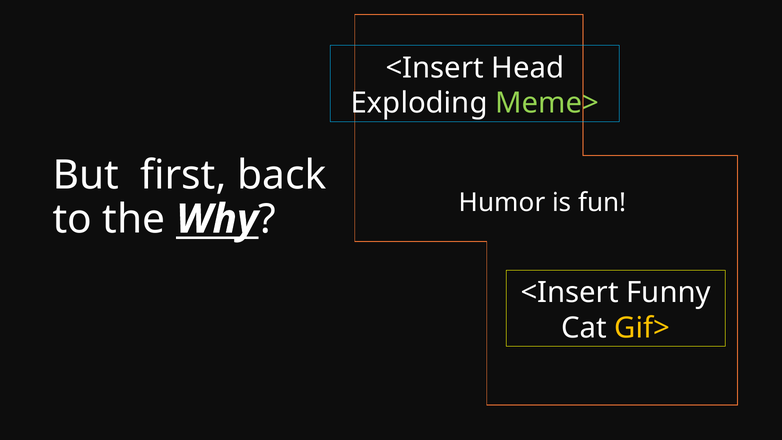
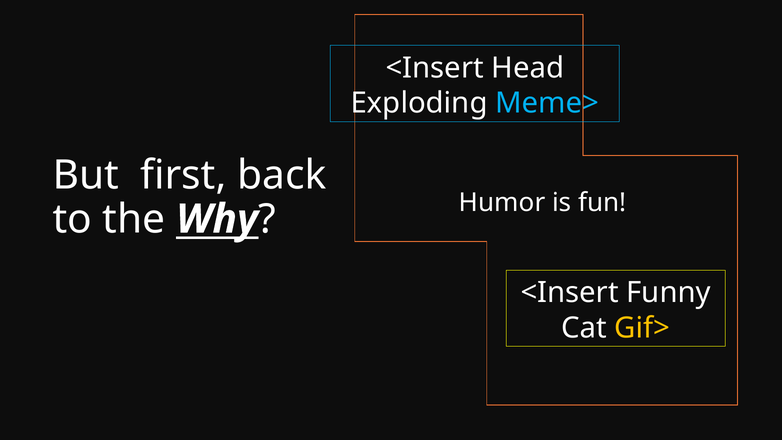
Meme> colour: light green -> light blue
